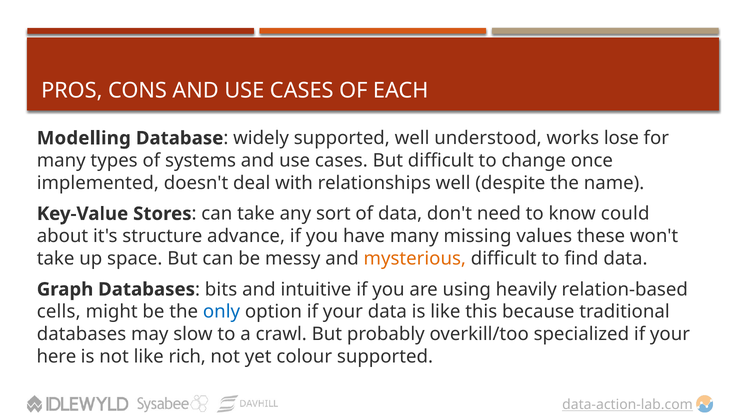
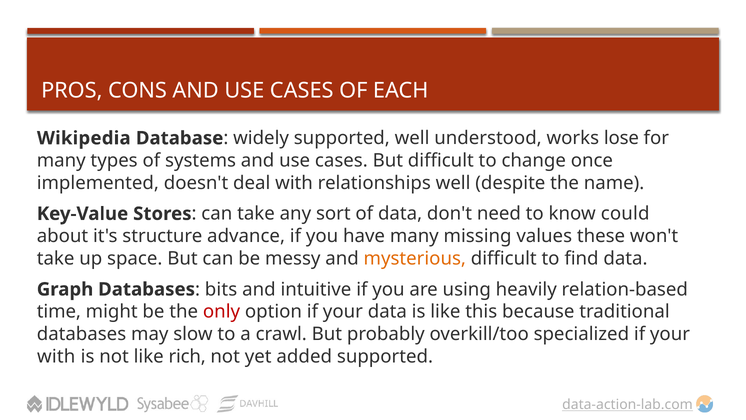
Modelling: Modelling -> Wikipedia
cells: cells -> time
only colour: blue -> red
here at (56, 356): here -> with
colour: colour -> added
